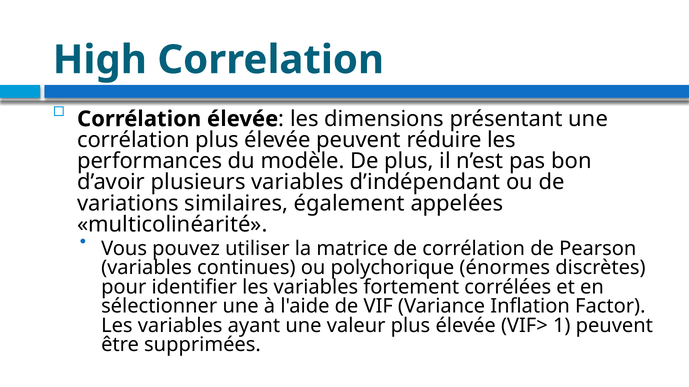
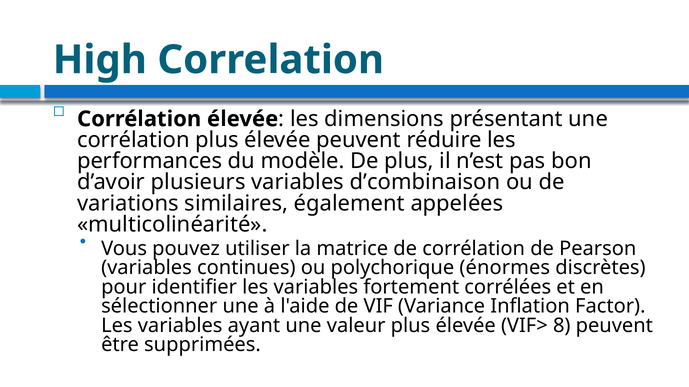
d’indépendant: d’indépendant -> d’combinaison
1: 1 -> 8
